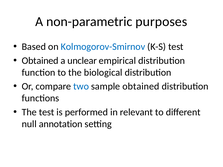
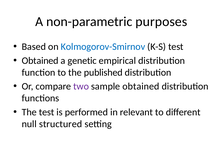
unclear: unclear -> genetic
biological: biological -> published
two colour: blue -> purple
annotation: annotation -> structured
